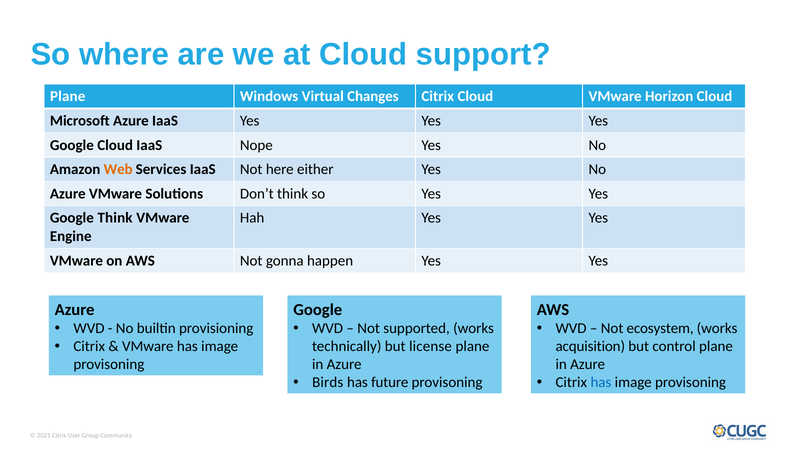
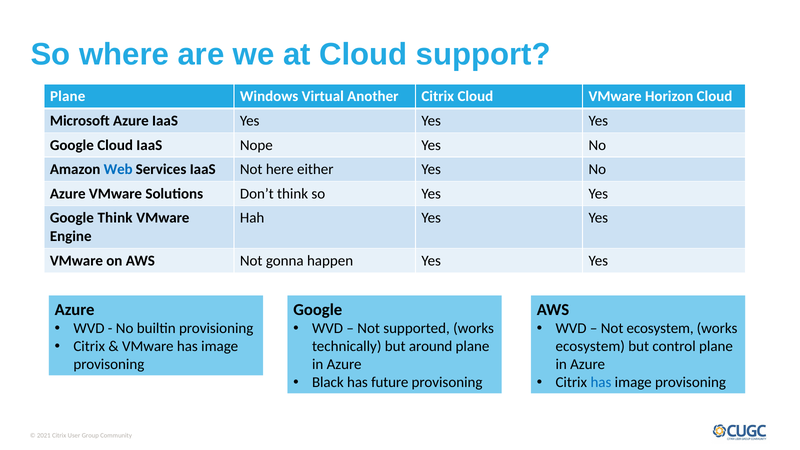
Changes: Changes -> Another
Web colour: orange -> blue
license: license -> around
acquisition at (590, 346): acquisition -> ecosystem
Birds: Birds -> Black
